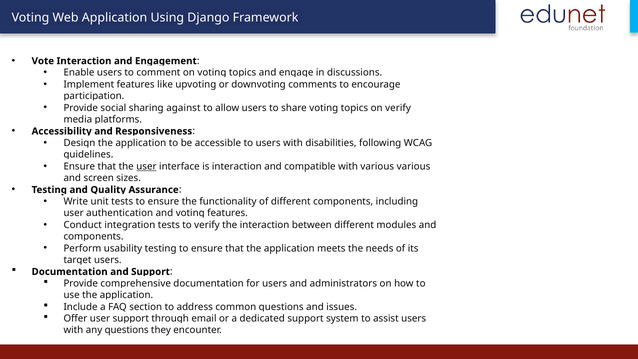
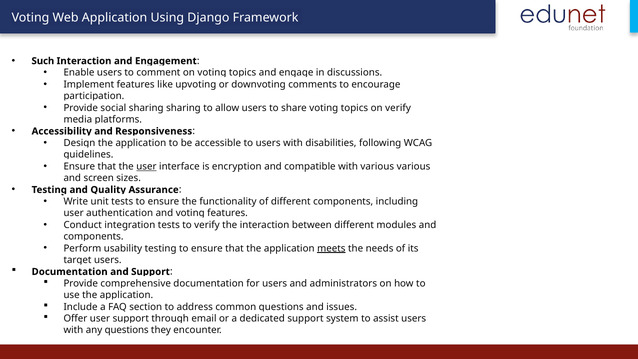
Vote: Vote -> Such
against at (183, 108): against -> sharing
is interaction: interaction -> encryption
meets underline: none -> present
